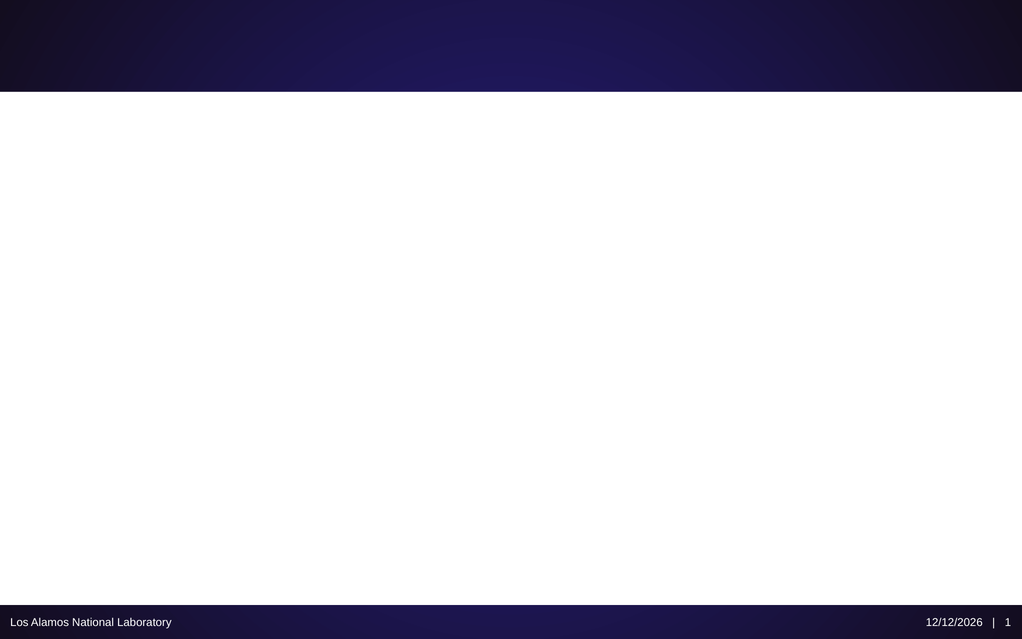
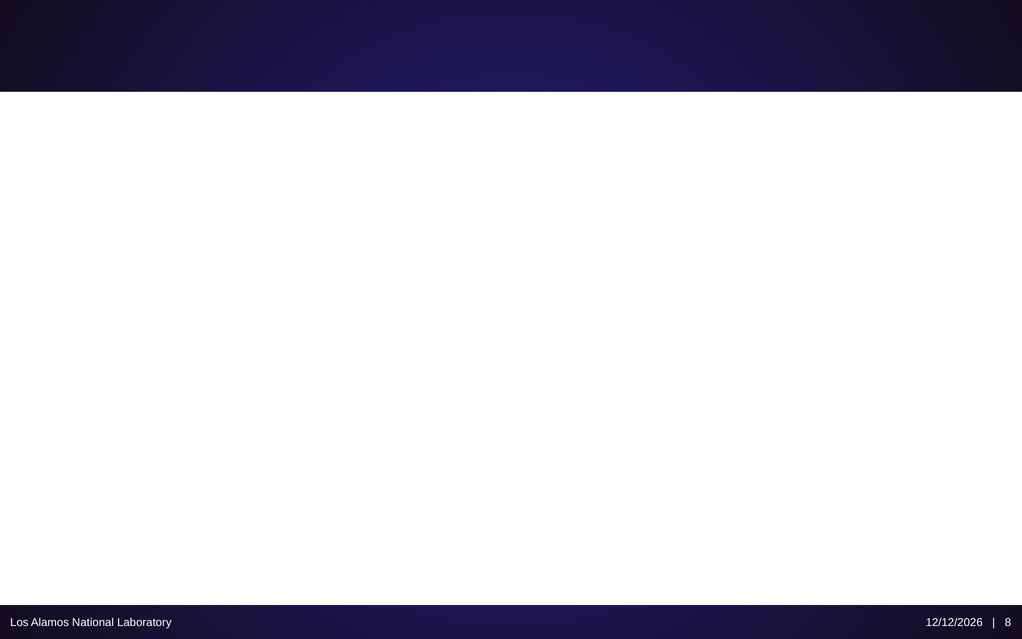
1: 1 -> 8
